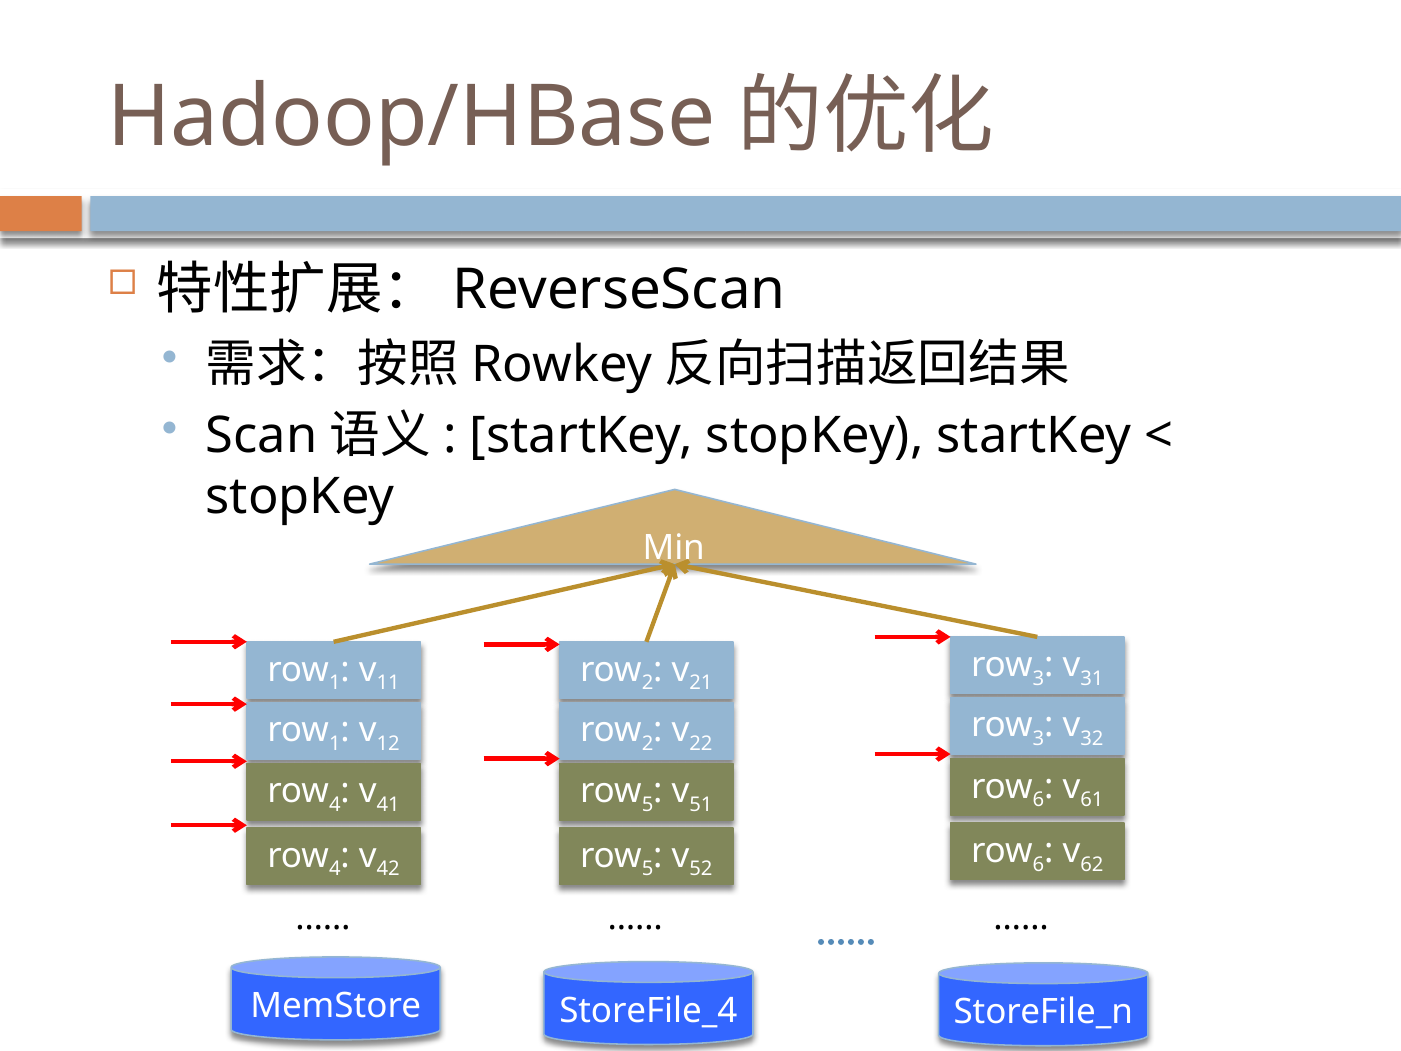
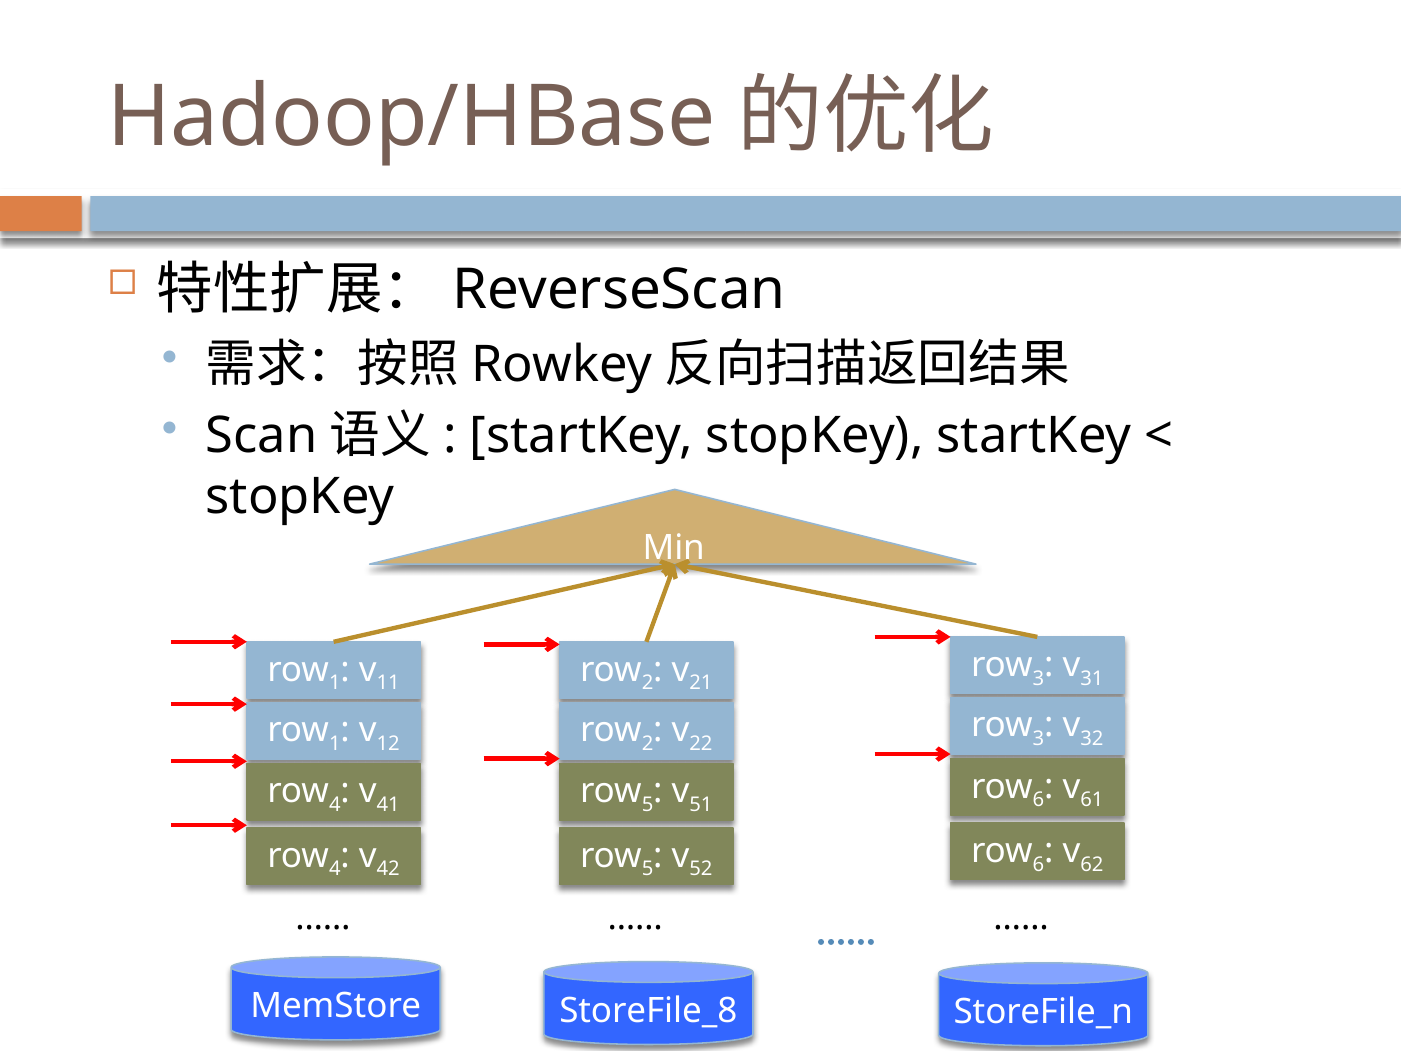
StoreFile_4: StoreFile_4 -> StoreFile_8
